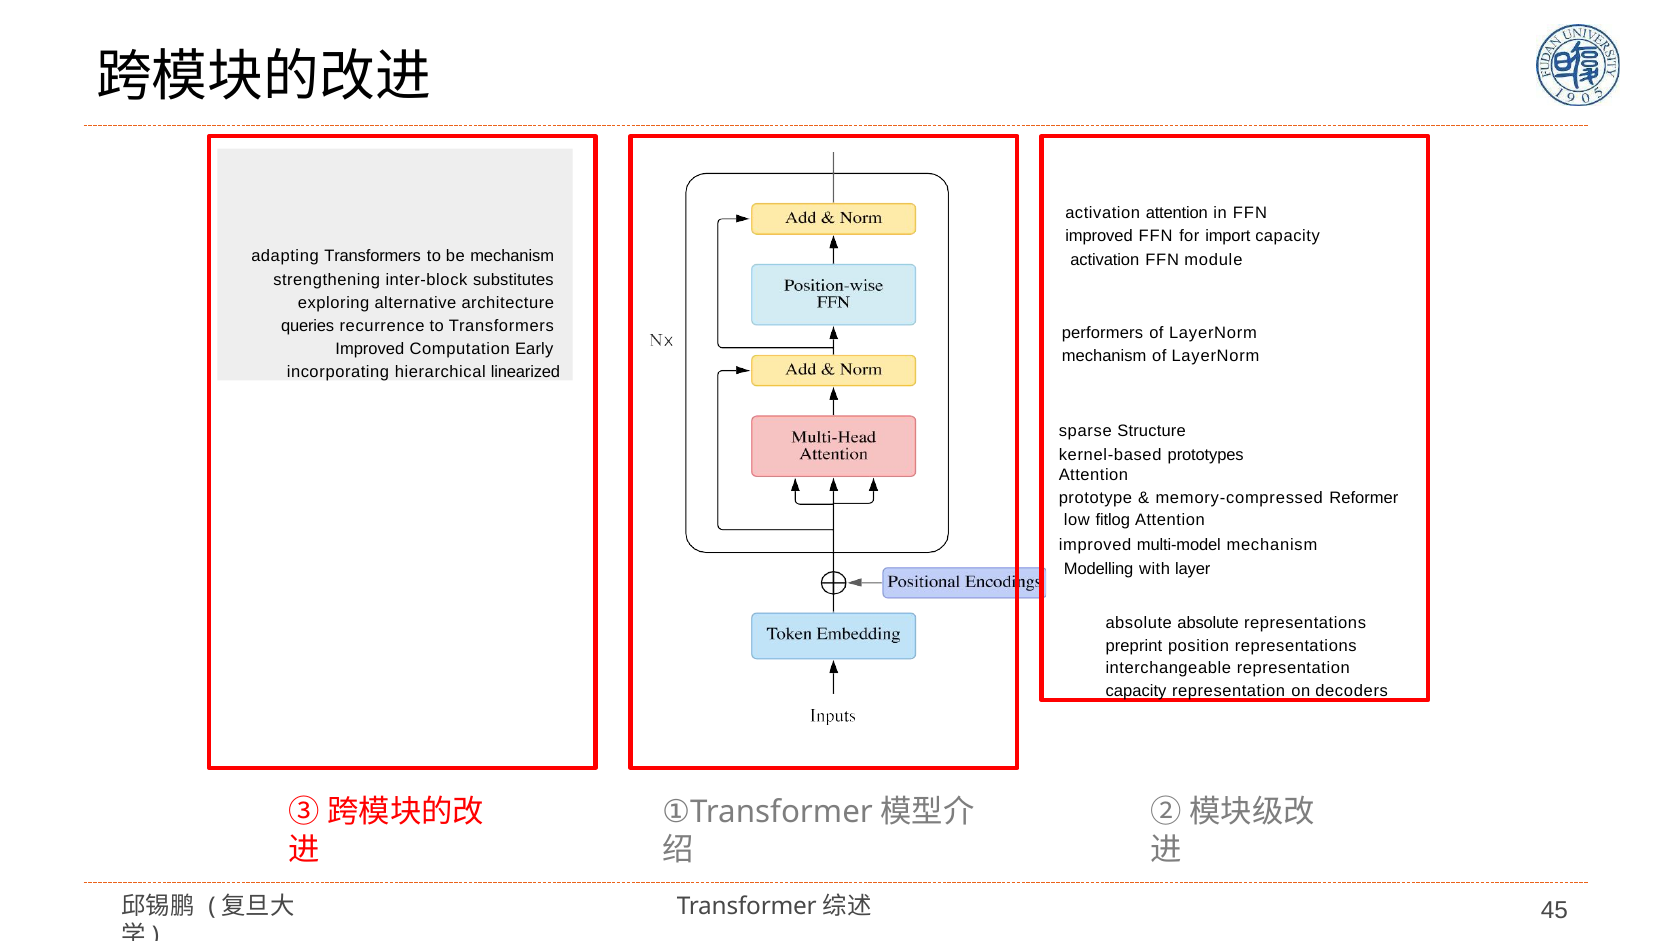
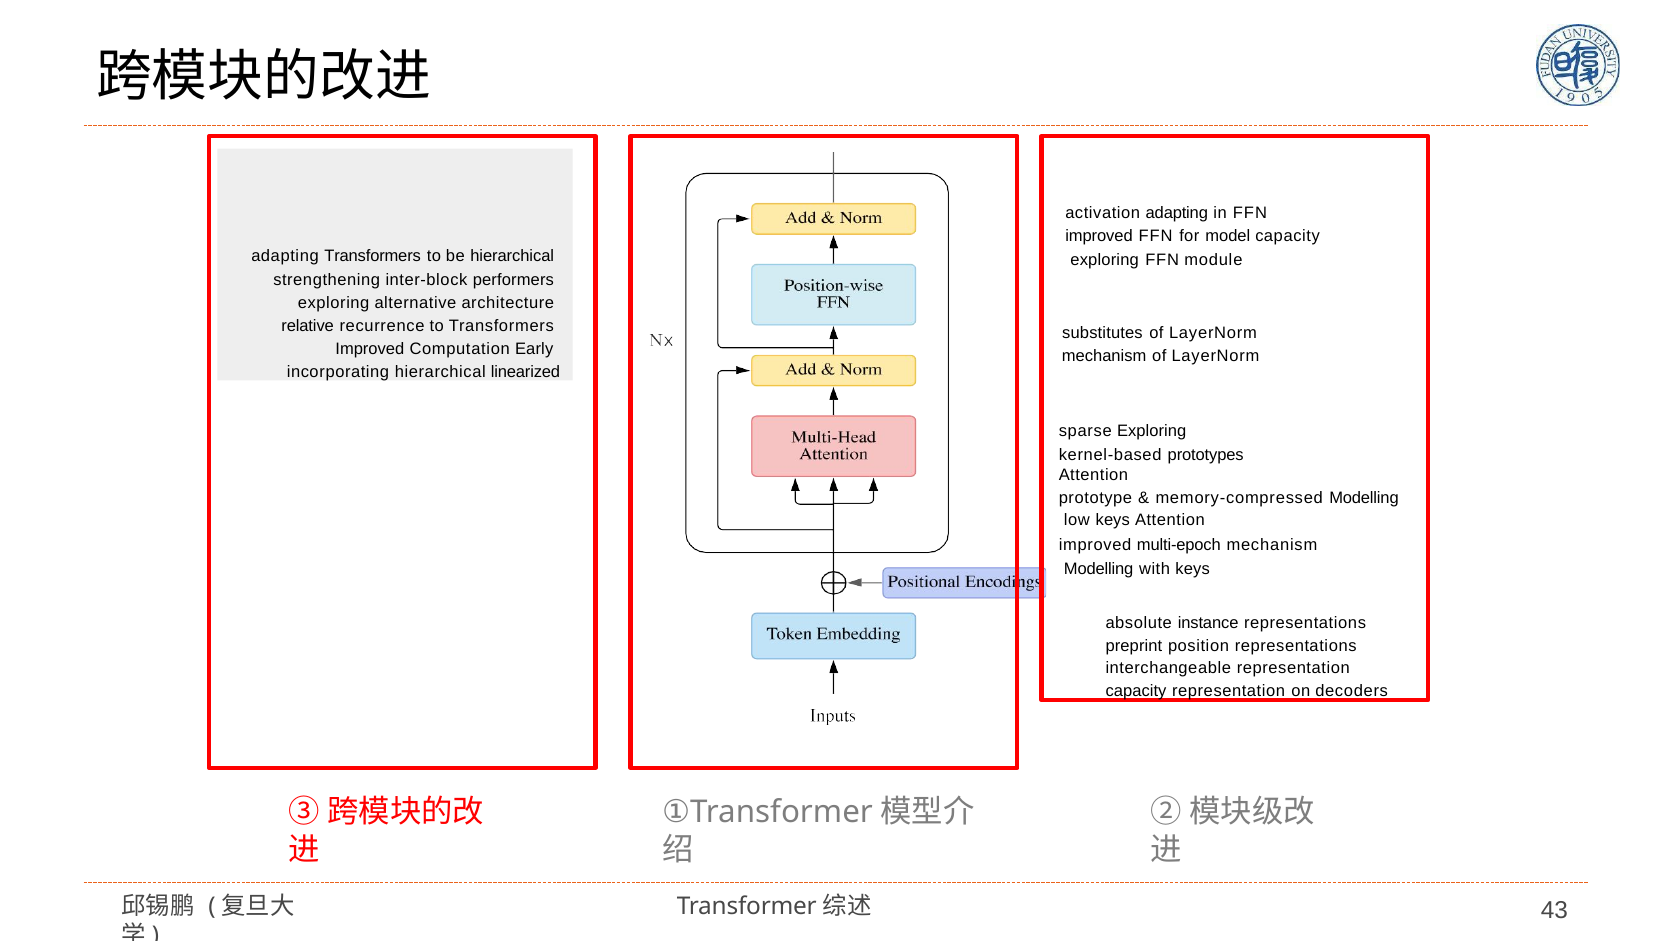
activation attention: attention -> adapting
import: import -> model
be mechanism: mechanism -> hierarchical
activation at (1105, 260): activation -> exploring
substitutes: substitutes -> performers
queries: queries -> relative
performers: performers -> substitutes
sparse Structure: Structure -> Exploring
memory-compressed Reformer: Reformer -> Modelling
low fitlog: fitlog -> keys
multi-model: multi-model -> multi-epoch
with layer: layer -> keys
absolute absolute: absolute -> instance
45: 45 -> 43
